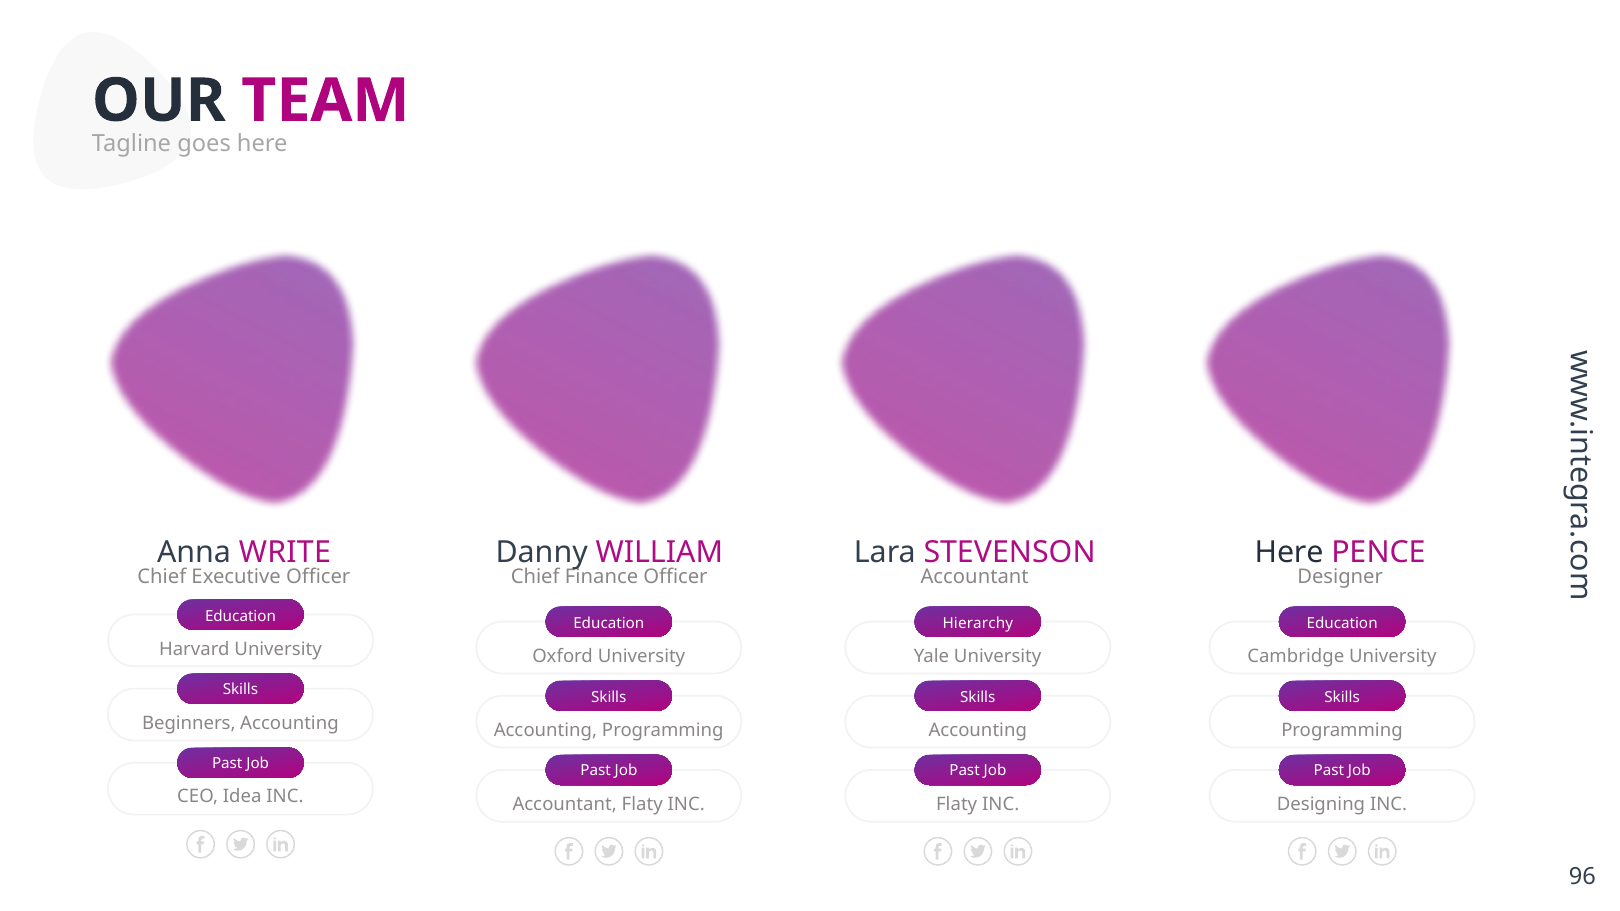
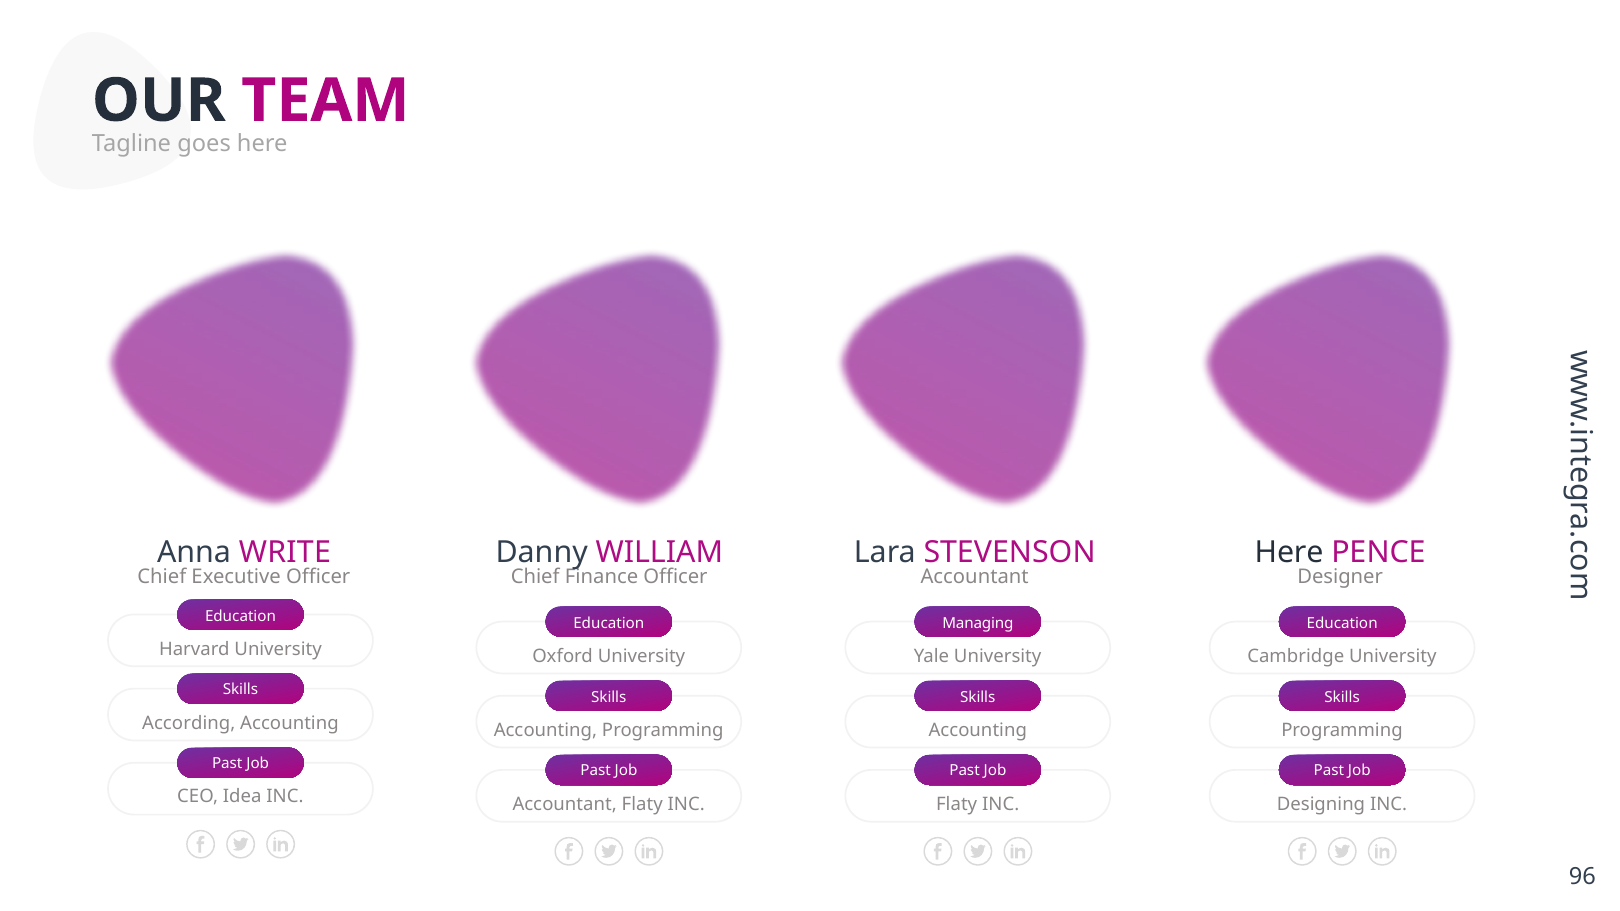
Hierarchy: Hierarchy -> Managing
Beginners: Beginners -> According
